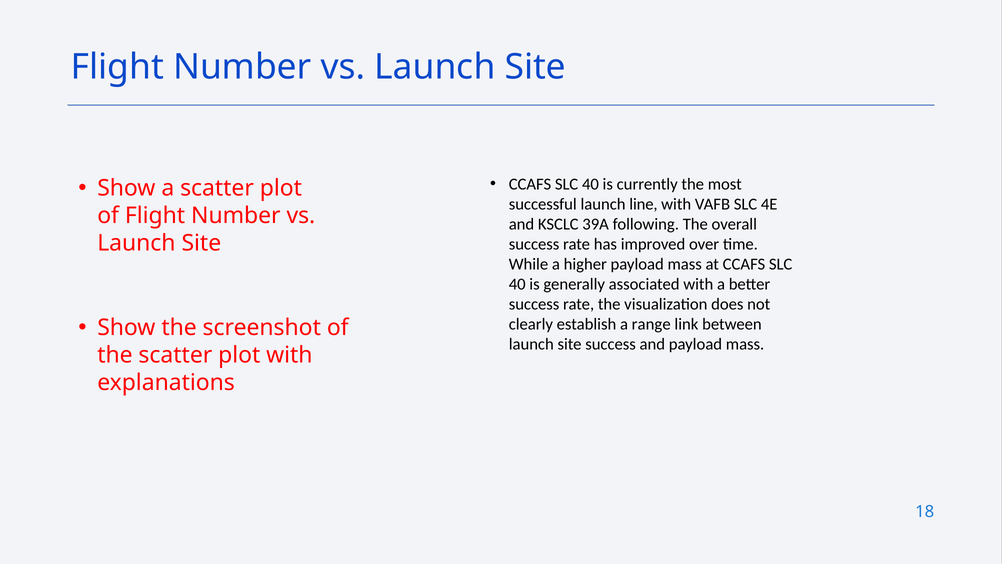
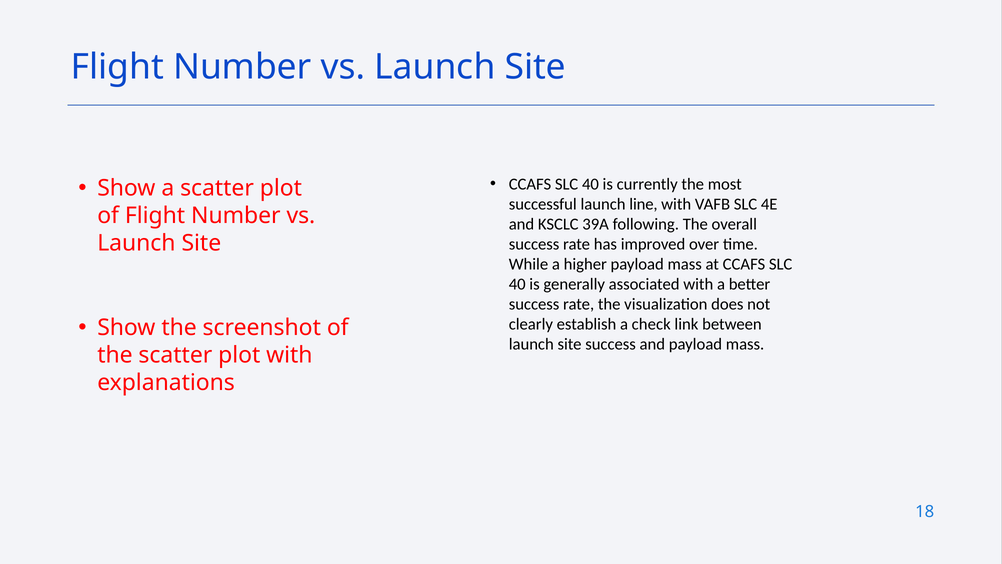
range: range -> check
